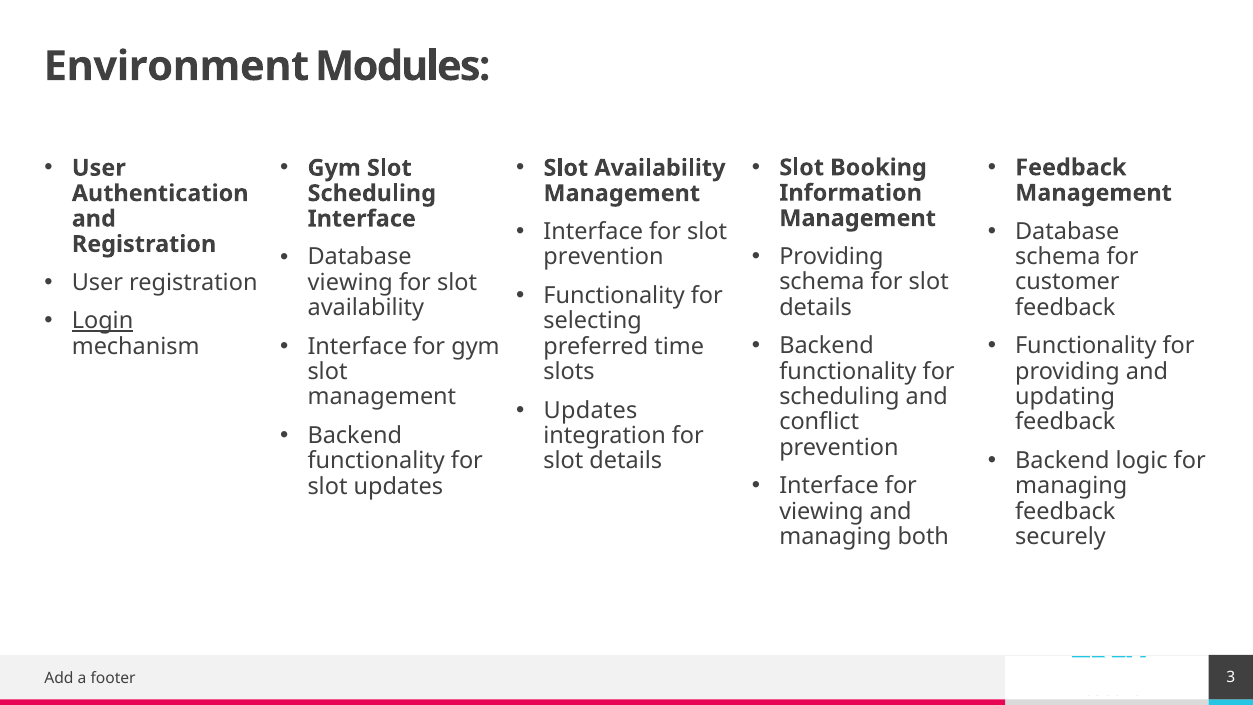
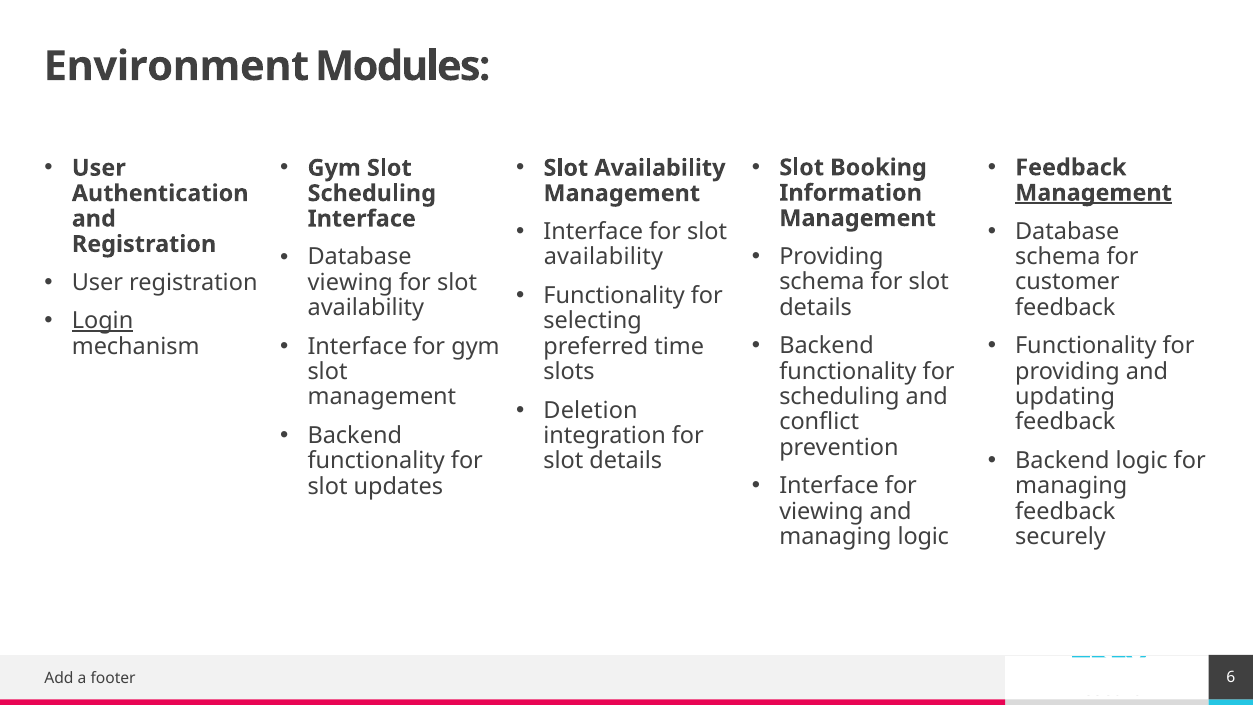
Management at (1094, 193) underline: none -> present
prevention at (604, 257): prevention -> availability
Updates at (591, 410): Updates -> Deletion
managing both: both -> logic
3: 3 -> 6
